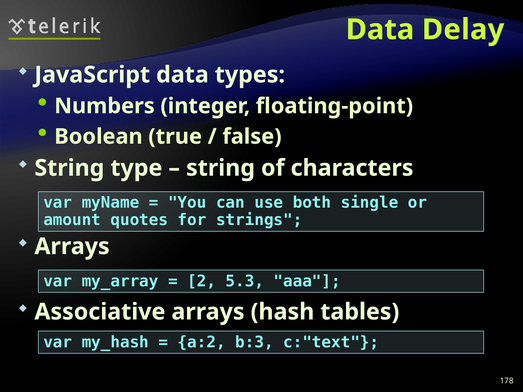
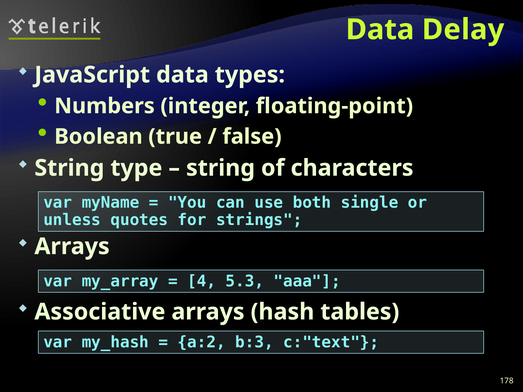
amount: amount -> unless
2: 2 -> 4
